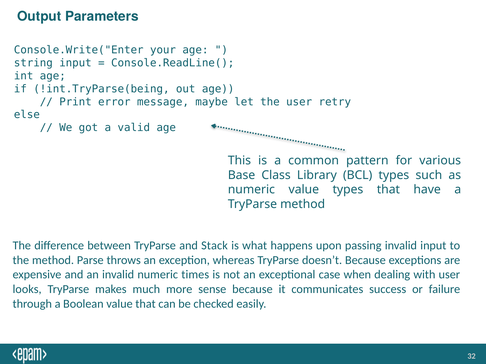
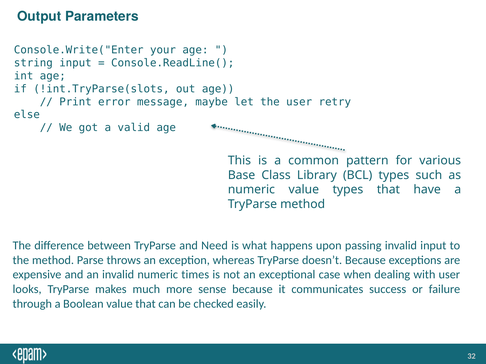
!int.TryParse(being: !int.TryParse(being -> !int.TryParse(slots
Stack: Stack -> Need
